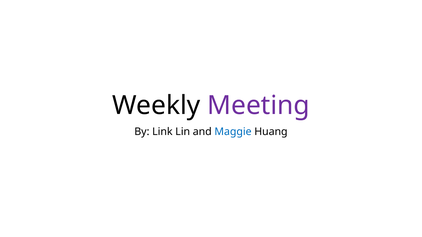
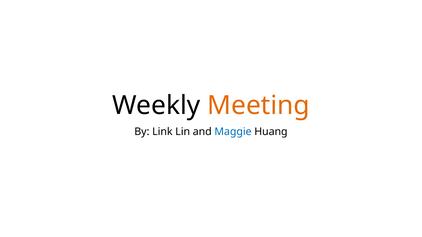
Meeting colour: purple -> orange
